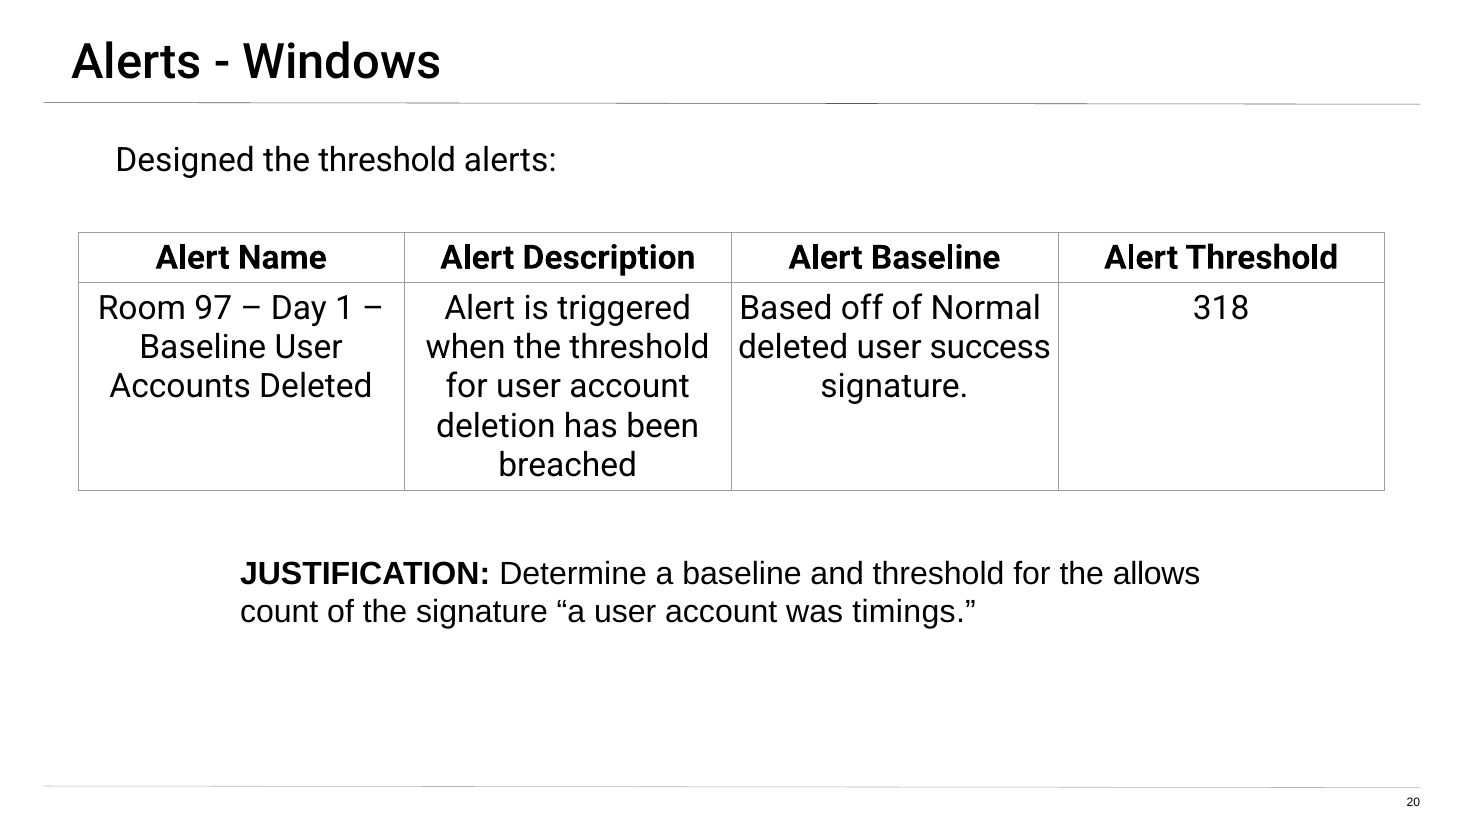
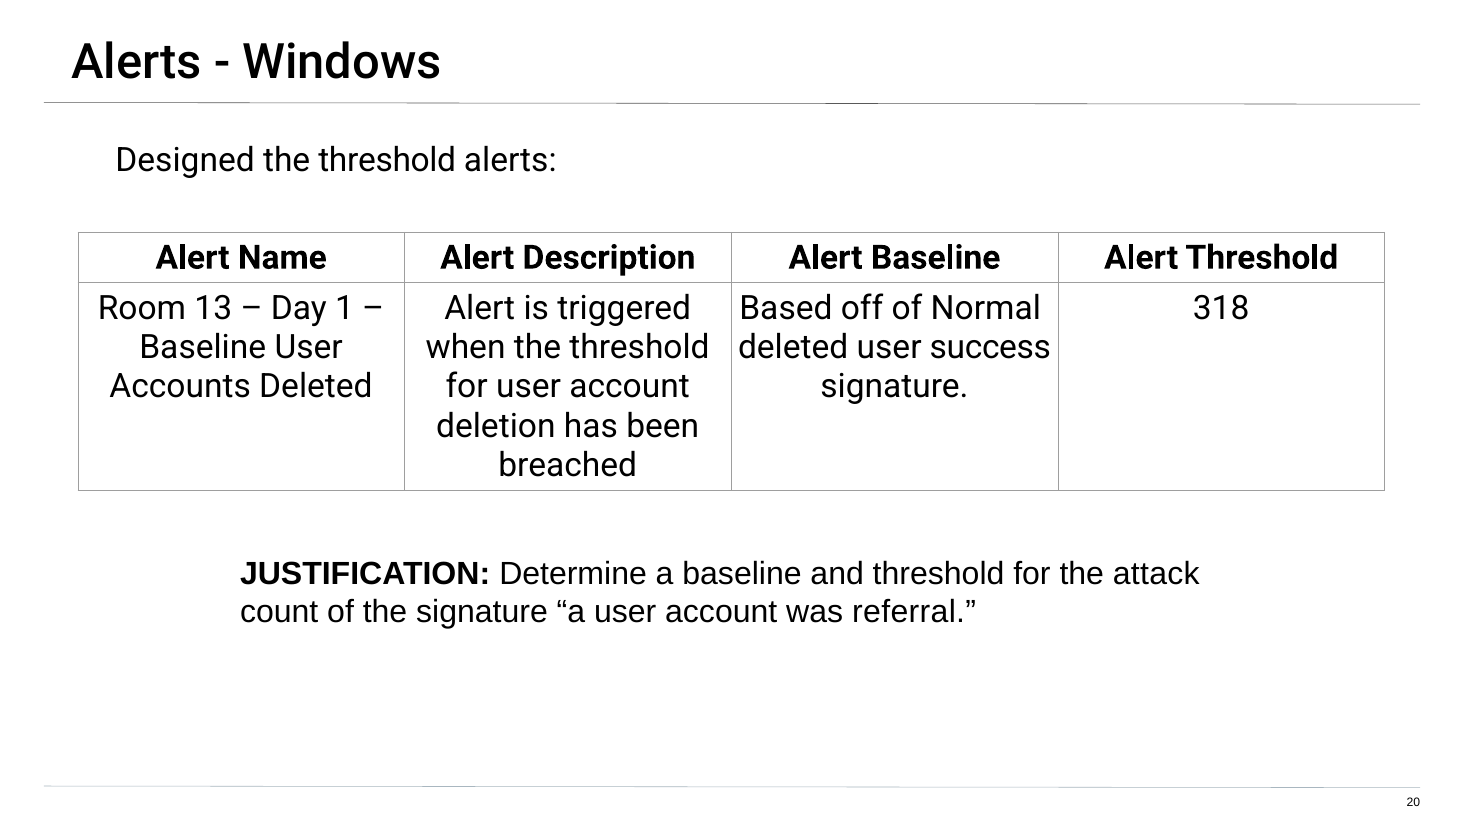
97: 97 -> 13
allows: allows -> attack
timings: timings -> referral
